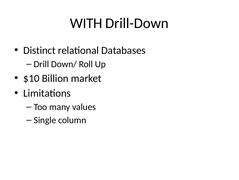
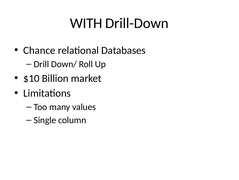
Distinct: Distinct -> Chance
